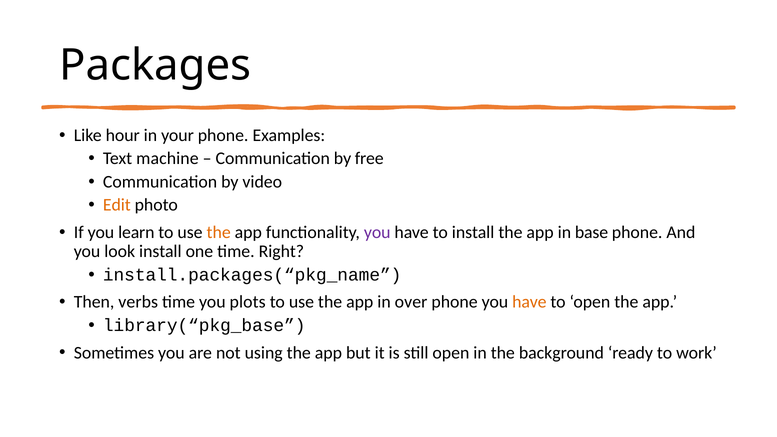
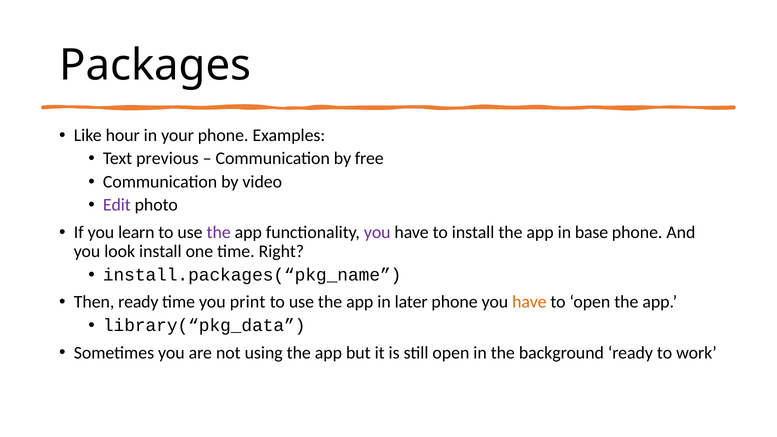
machine: machine -> previous
Edit colour: orange -> purple
the at (219, 232) colour: orange -> purple
Then verbs: verbs -> ready
plots: plots -> print
over: over -> later
library(“pkg_base: library(“pkg_base -> library(“pkg_data
